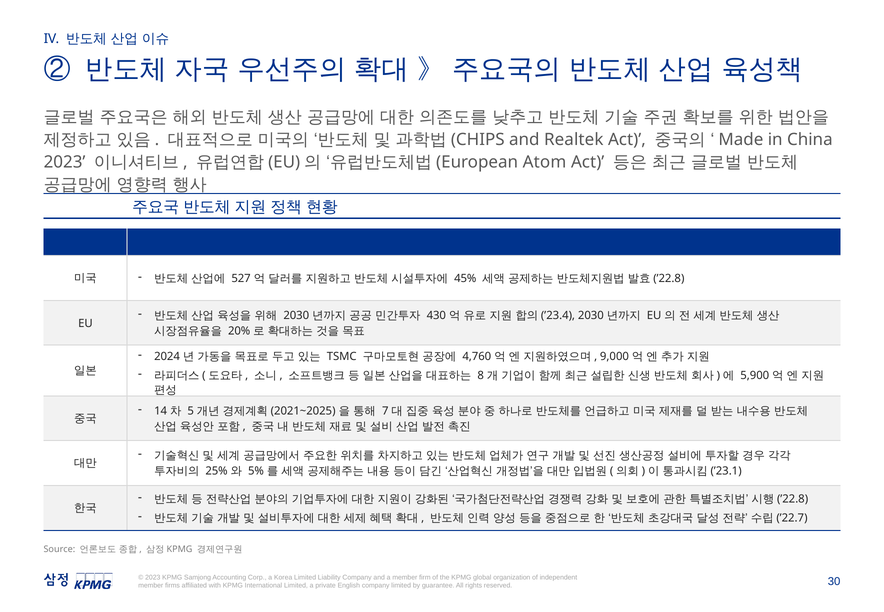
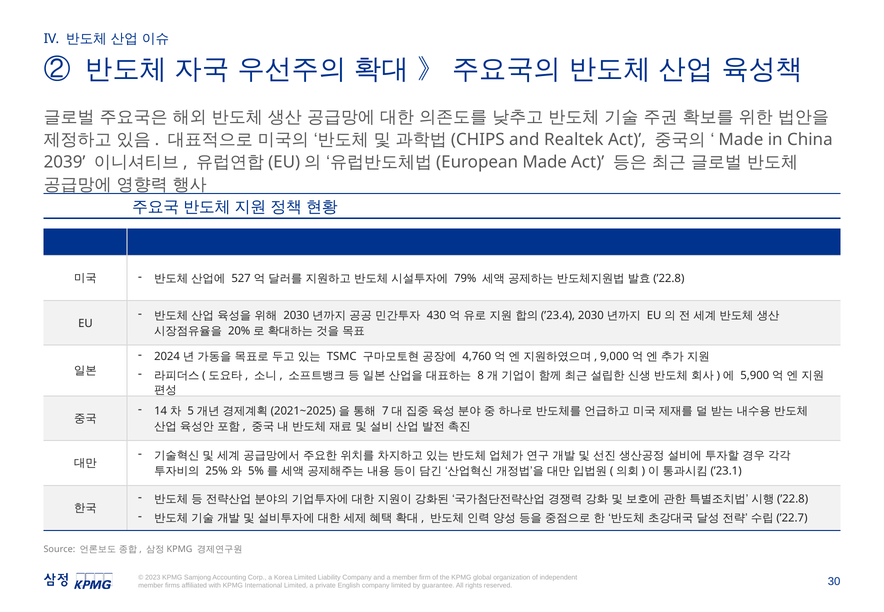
2023 at (65, 162): 2023 -> 2039
Atom at (544, 162): Atom -> Made
45%: 45% -> 79%
